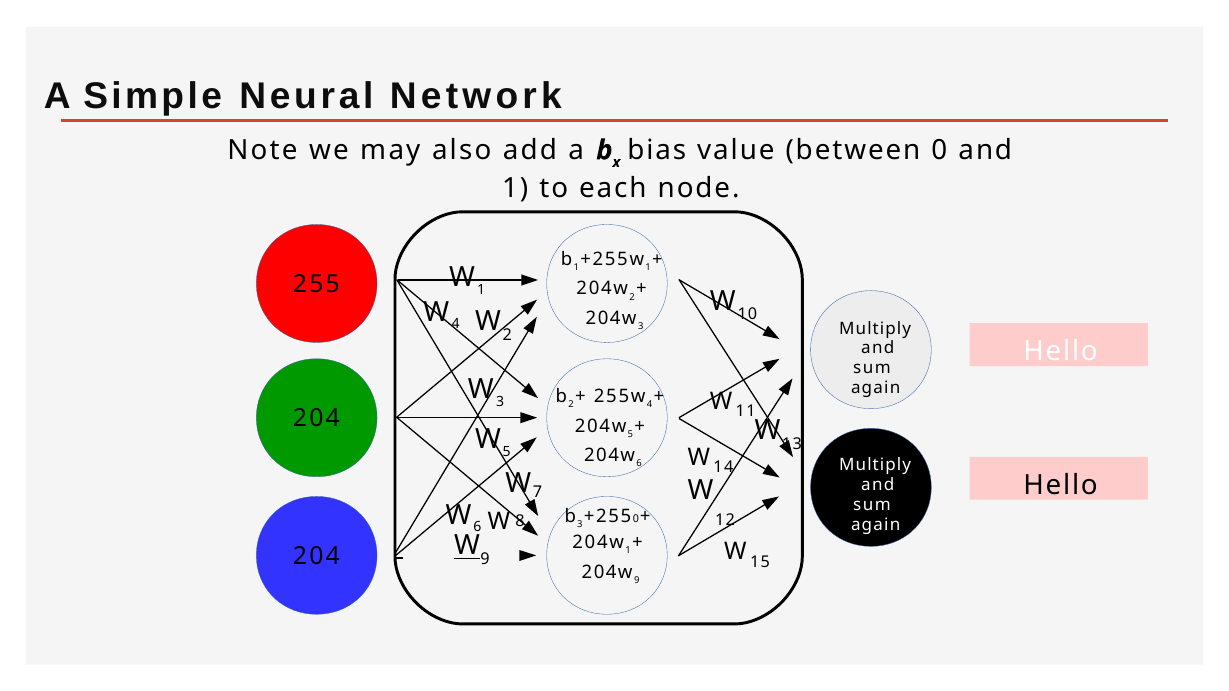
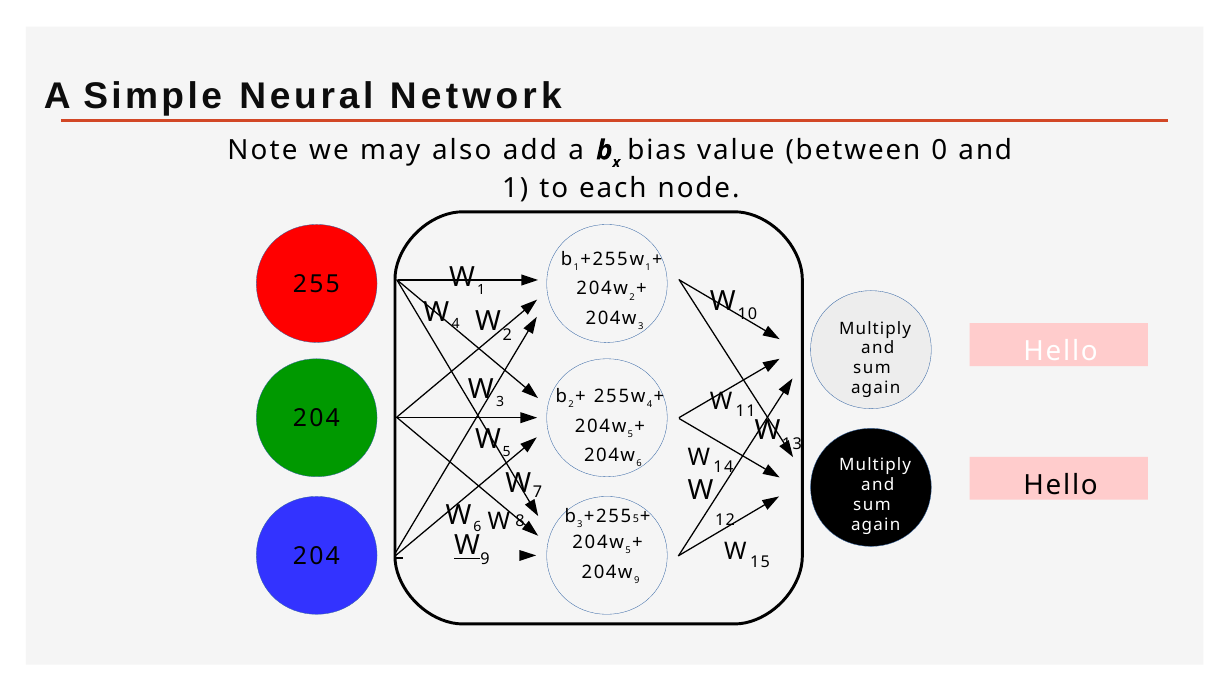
0 at (636, 519): 0 -> 5
1 at (628, 551): 1 -> 5
